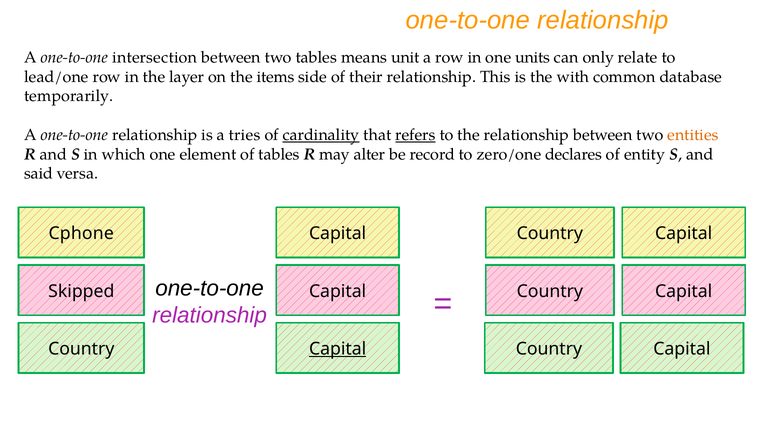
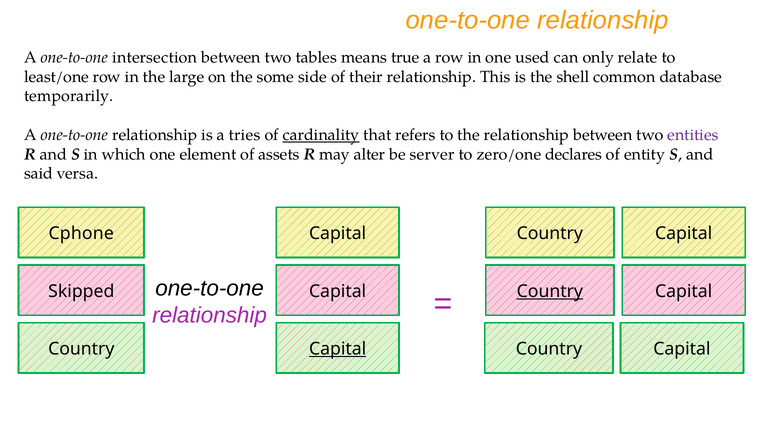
unit: unit -> true
units: units -> used
lead/one: lead/one -> least/one
layer: layer -> large
items: items -> some
with: with -> shell
refers underline: present -> none
entities colour: orange -> purple
of tables: tables -> assets
record: record -> server
Country at (550, 291) underline: none -> present
